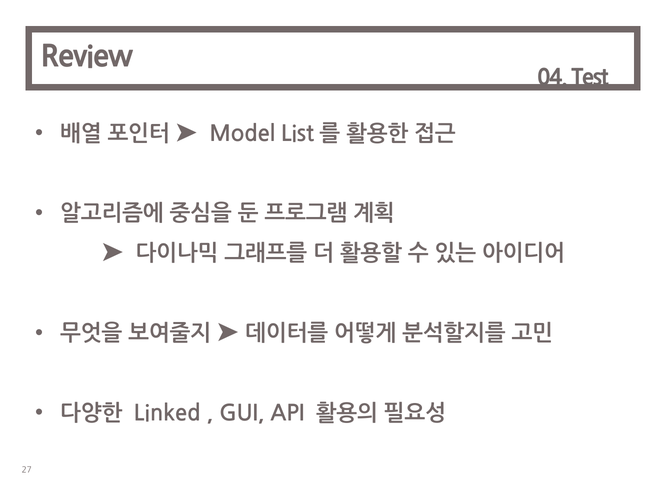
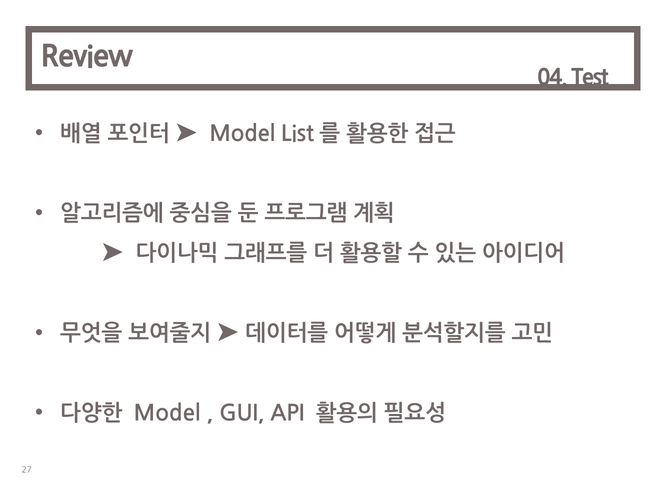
Linked at (167, 414): Linked -> Model
